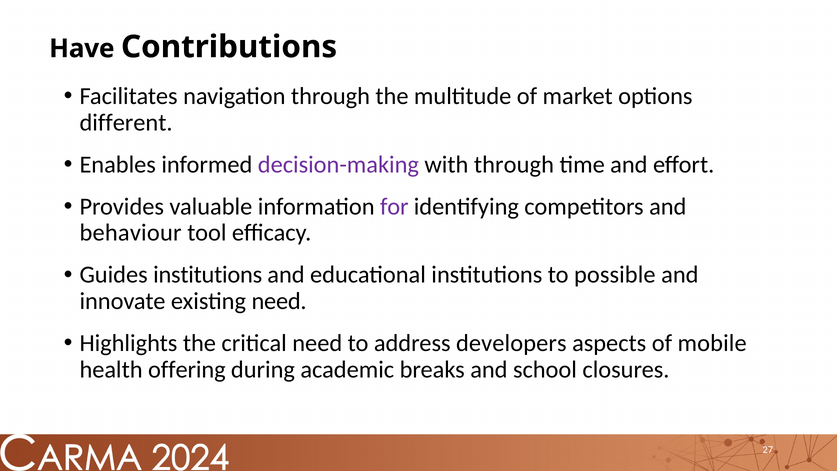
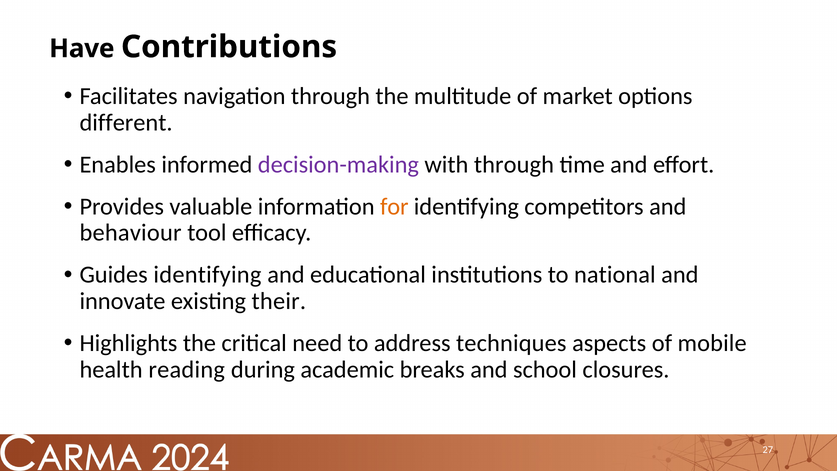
for colour: purple -> orange
Guides institutions: institutions -> identifying
possible: possible -> national
existing need: need -> their
developers: developers -> techniques
offering: offering -> reading
